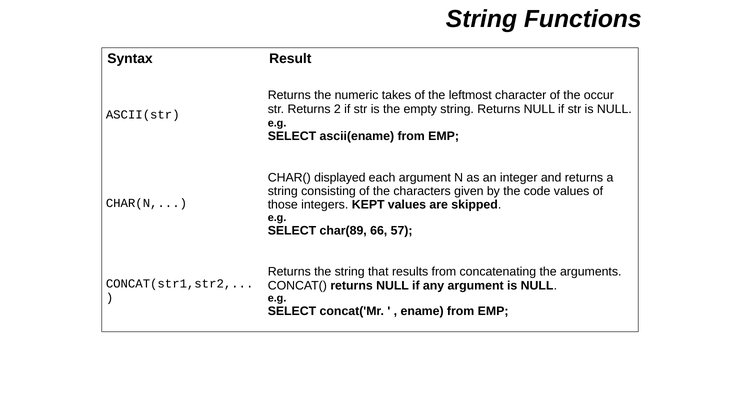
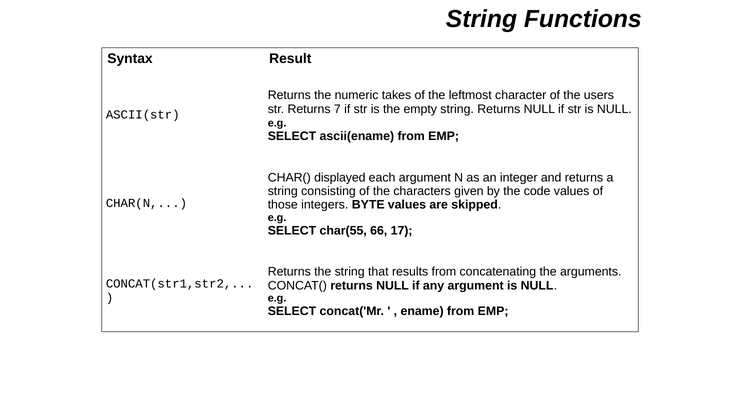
occur: occur -> users
2: 2 -> 7
KEPT: KEPT -> BYTE
char(89: char(89 -> char(55
57: 57 -> 17
